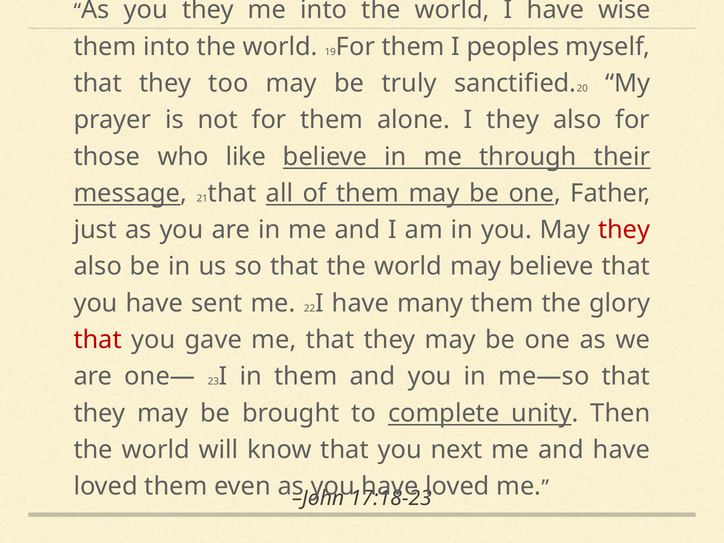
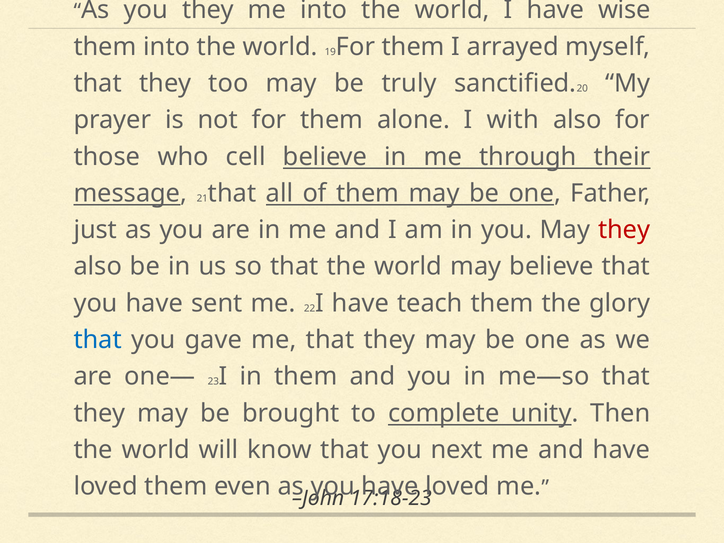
peoples: peoples -> arrayed
I they: they -> with
like: like -> cell
many: many -> teach
that at (98, 340) colour: red -> blue
